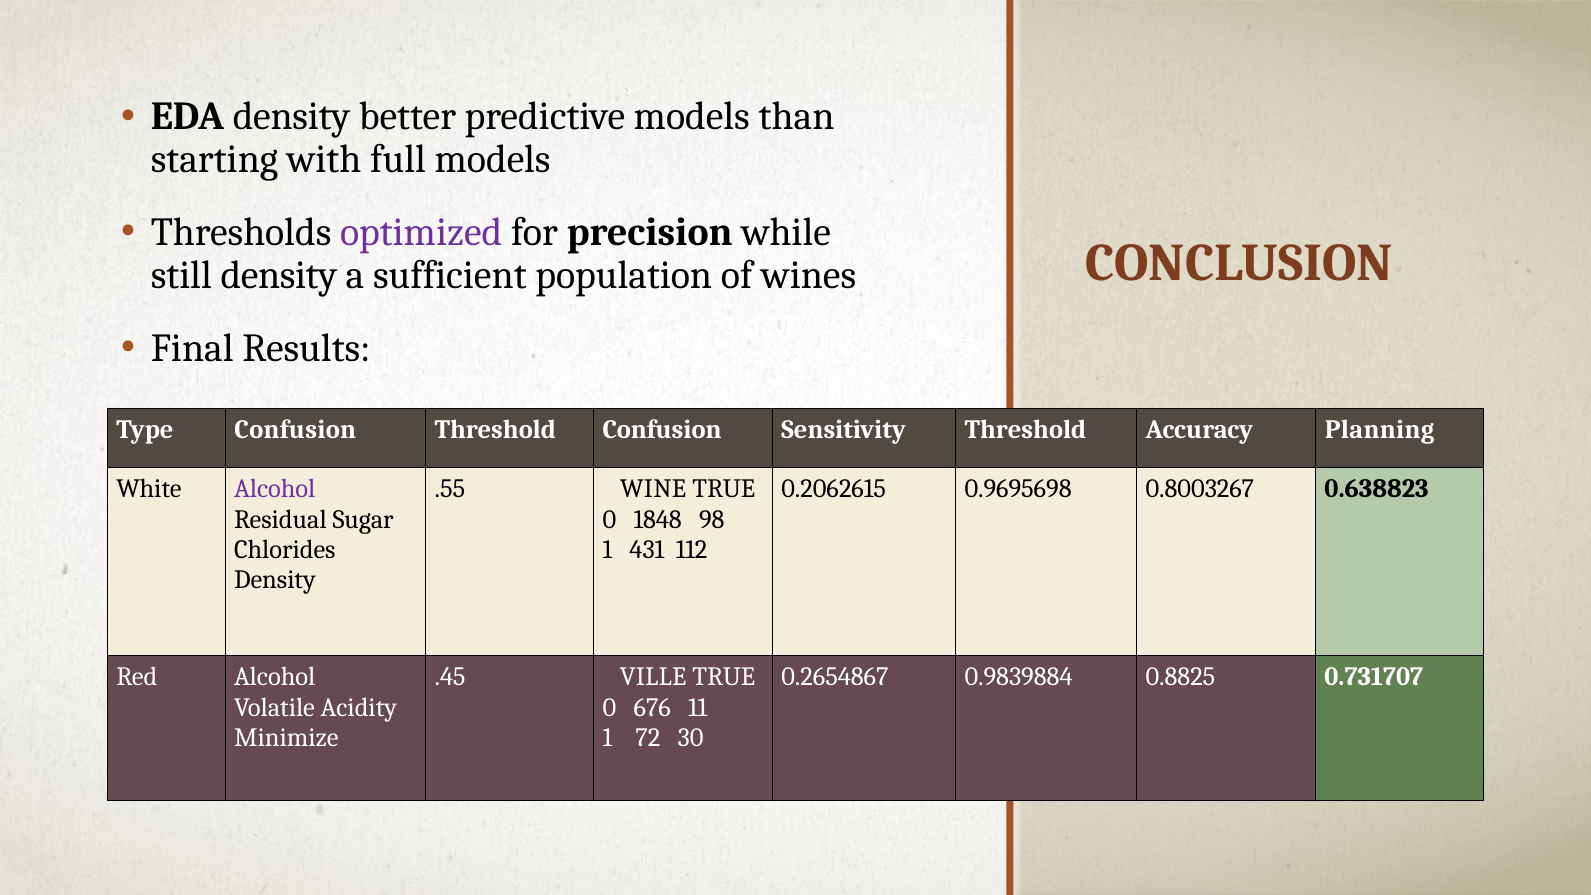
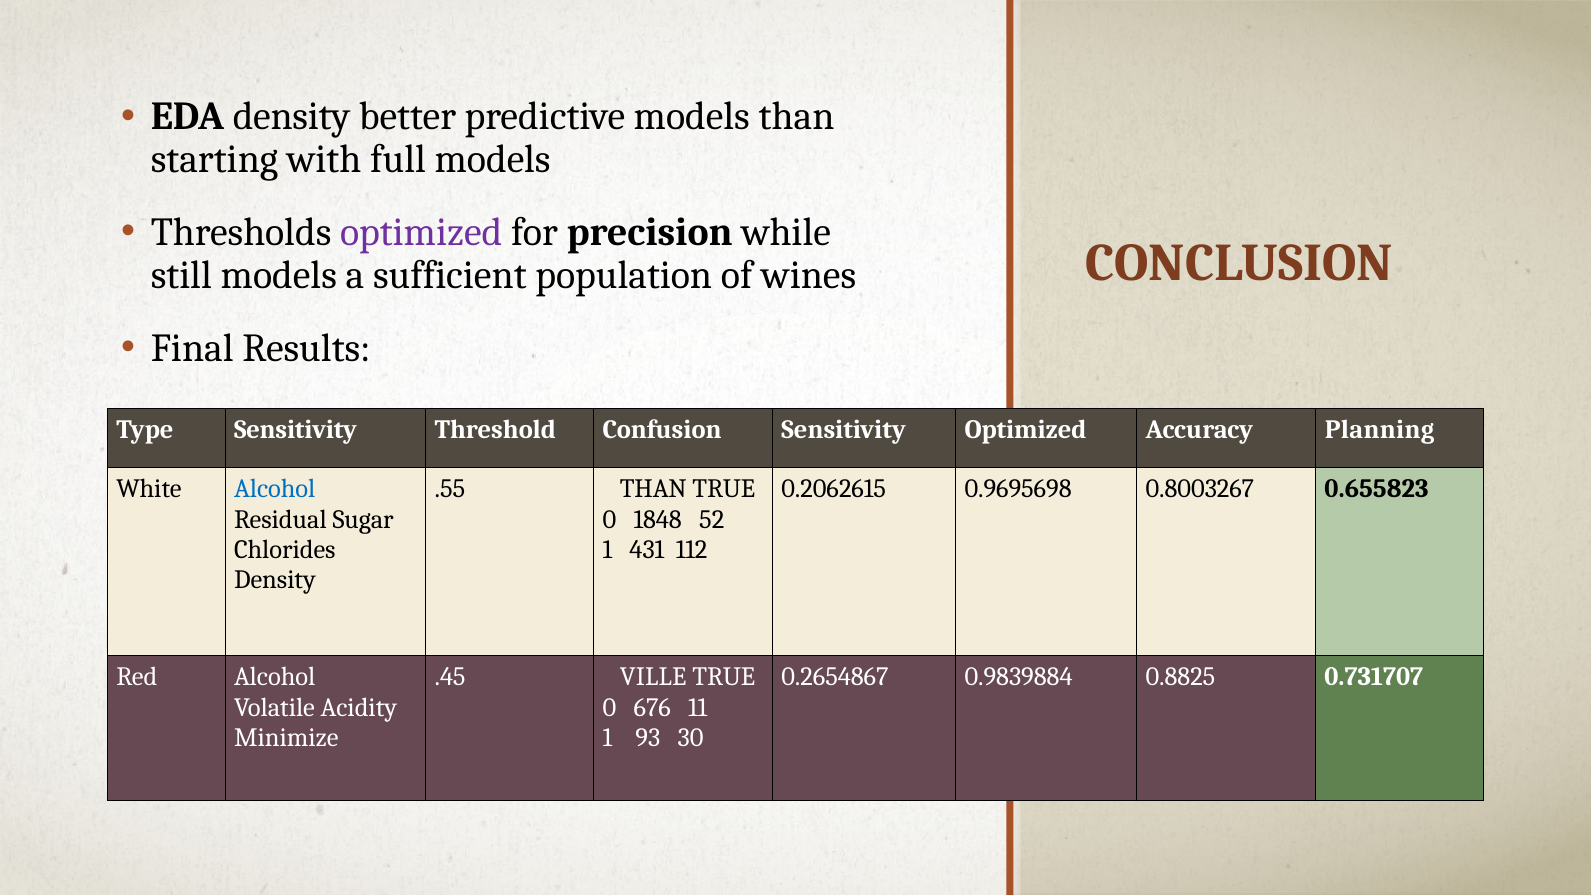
still density: density -> models
Type Confusion: Confusion -> Sensitivity
Sensitivity Threshold: Threshold -> Optimized
Alcohol at (275, 489) colour: purple -> blue
.55 WINE: WINE -> THAN
0.638823: 0.638823 -> 0.655823
98: 98 -> 52
72: 72 -> 93
